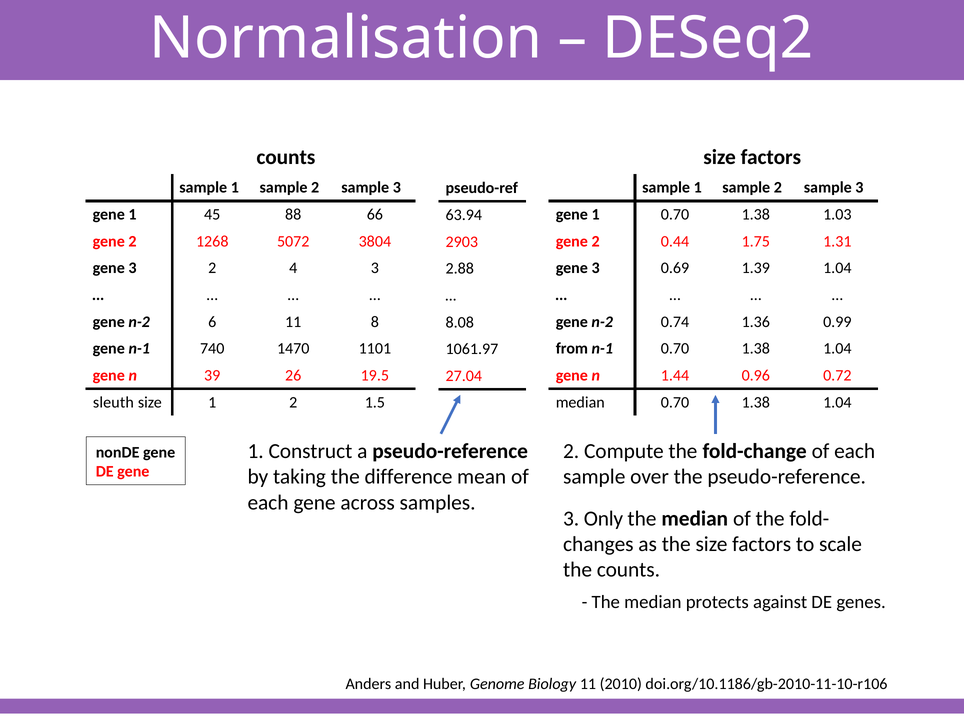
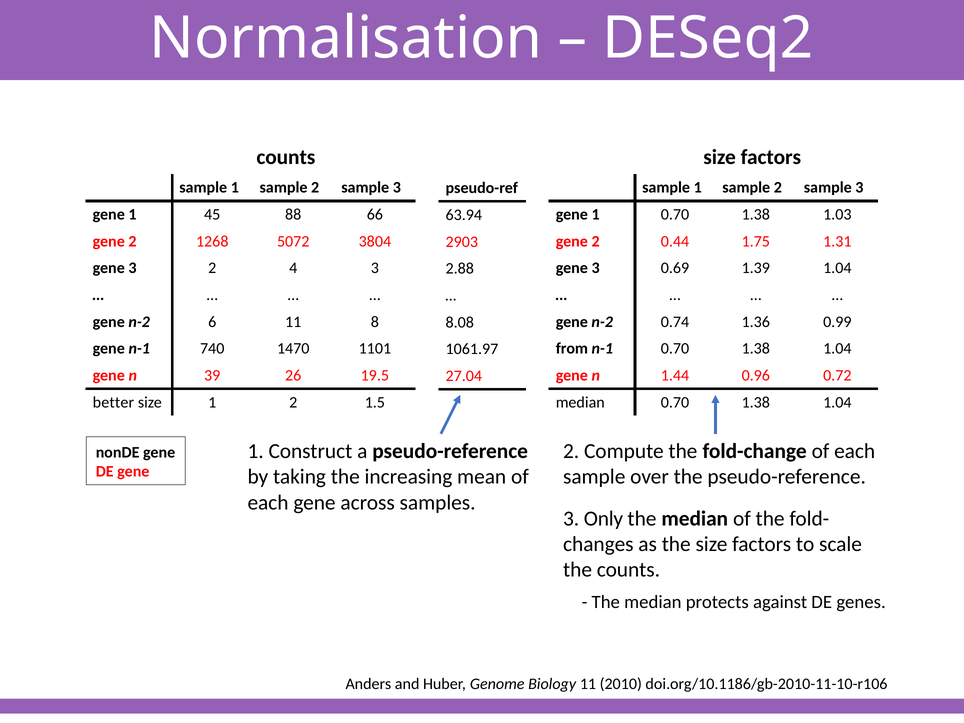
sleuth: sleuth -> better
difference: difference -> increasing
